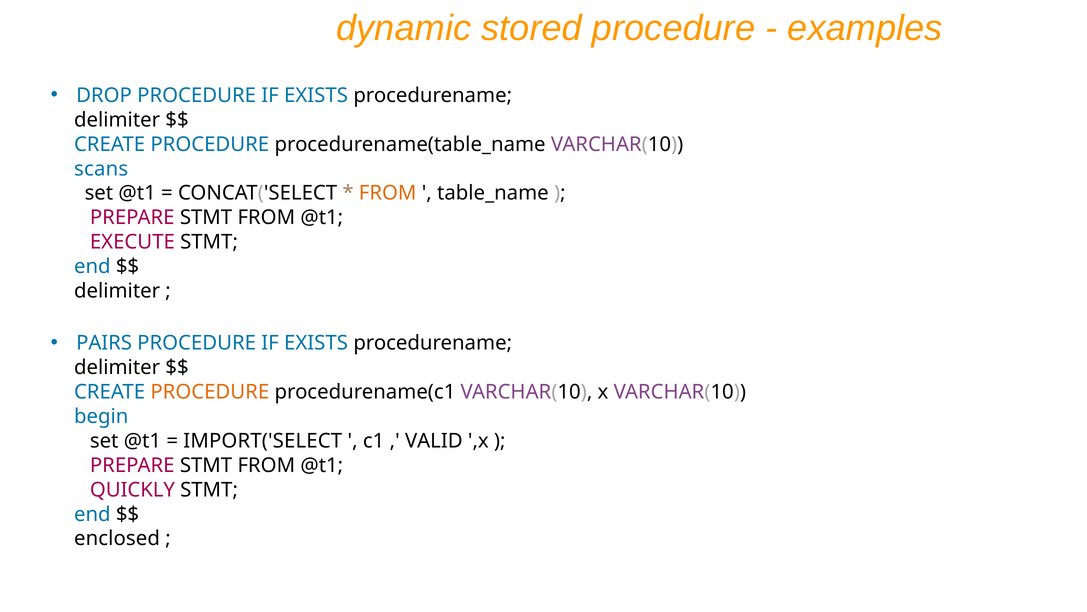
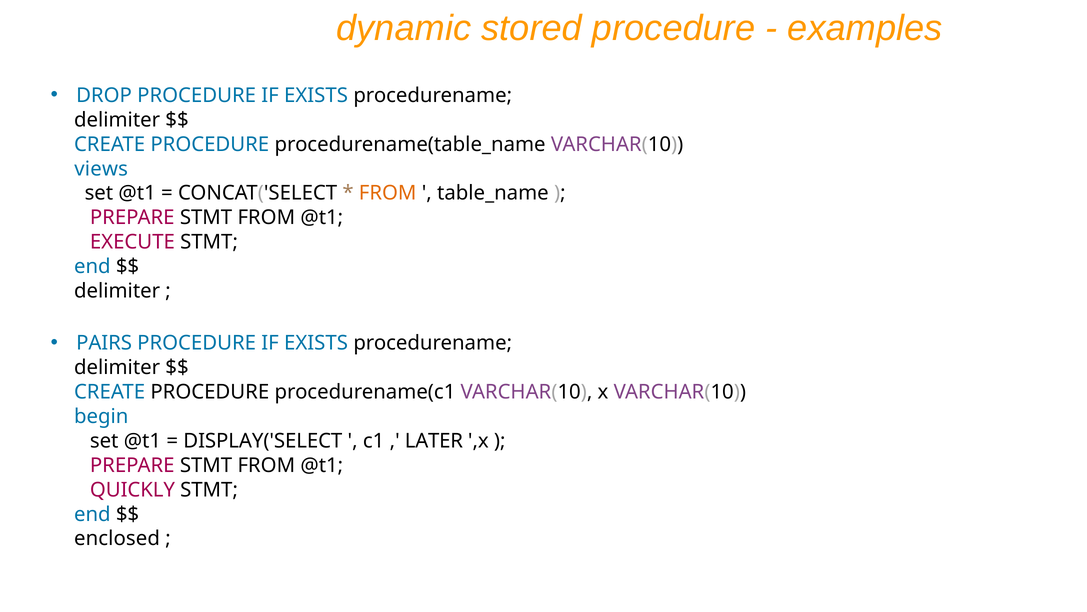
scans: scans -> views
PROCEDURE at (210, 392) colour: orange -> black
IMPORT('SELECT: IMPORT('SELECT -> DISPLAY('SELECT
VALID: VALID -> LATER
